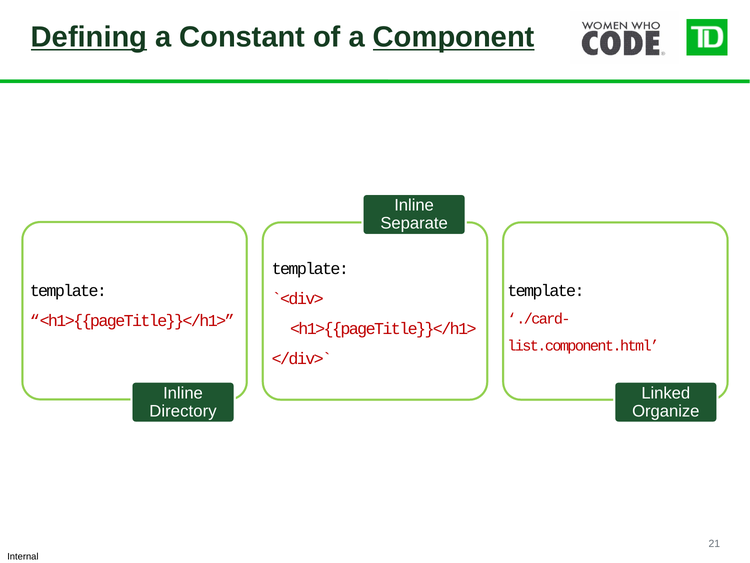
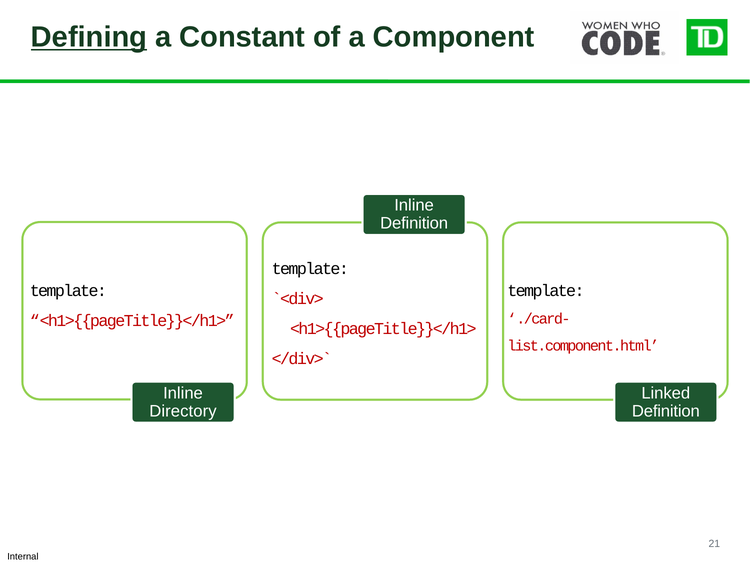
Component underline: present -> none
Separate at (414, 223): Separate -> Definition
Organize at (666, 411): Organize -> Definition
